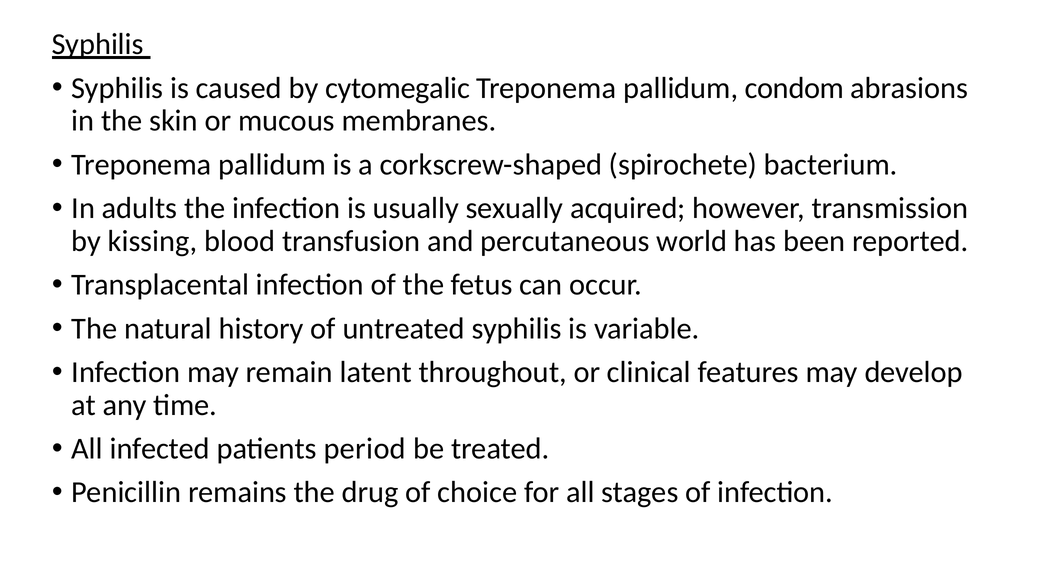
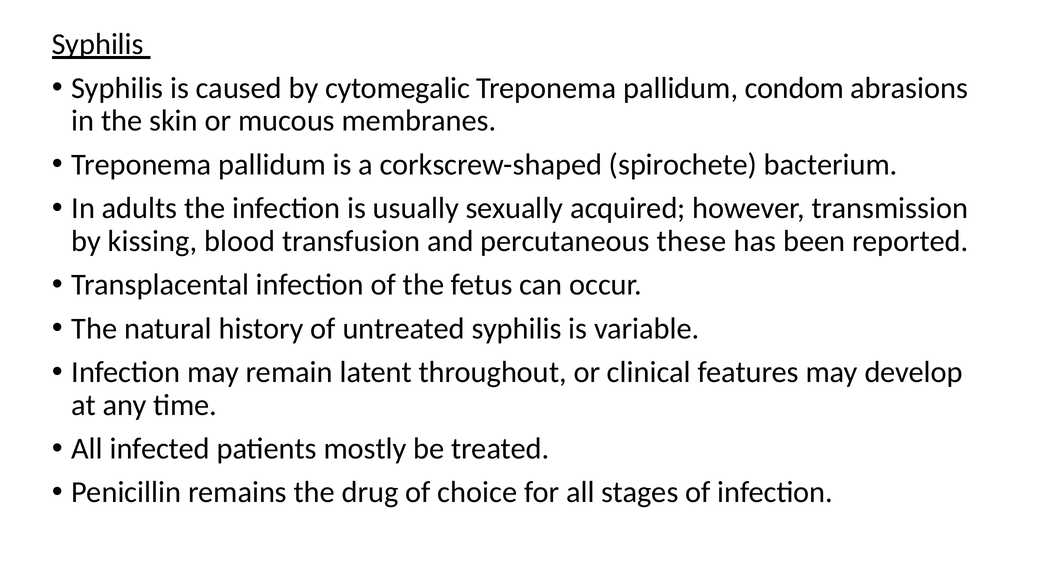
world: world -> these
period: period -> mostly
